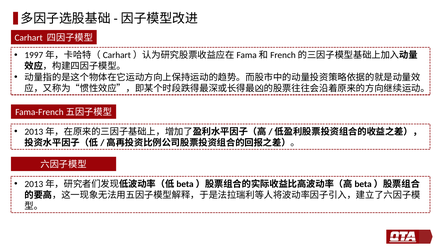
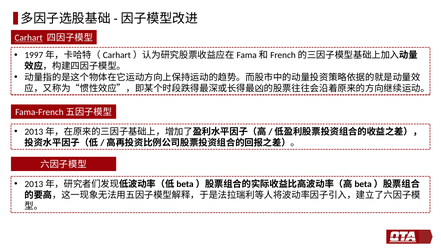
Carhart underline: none -> present
